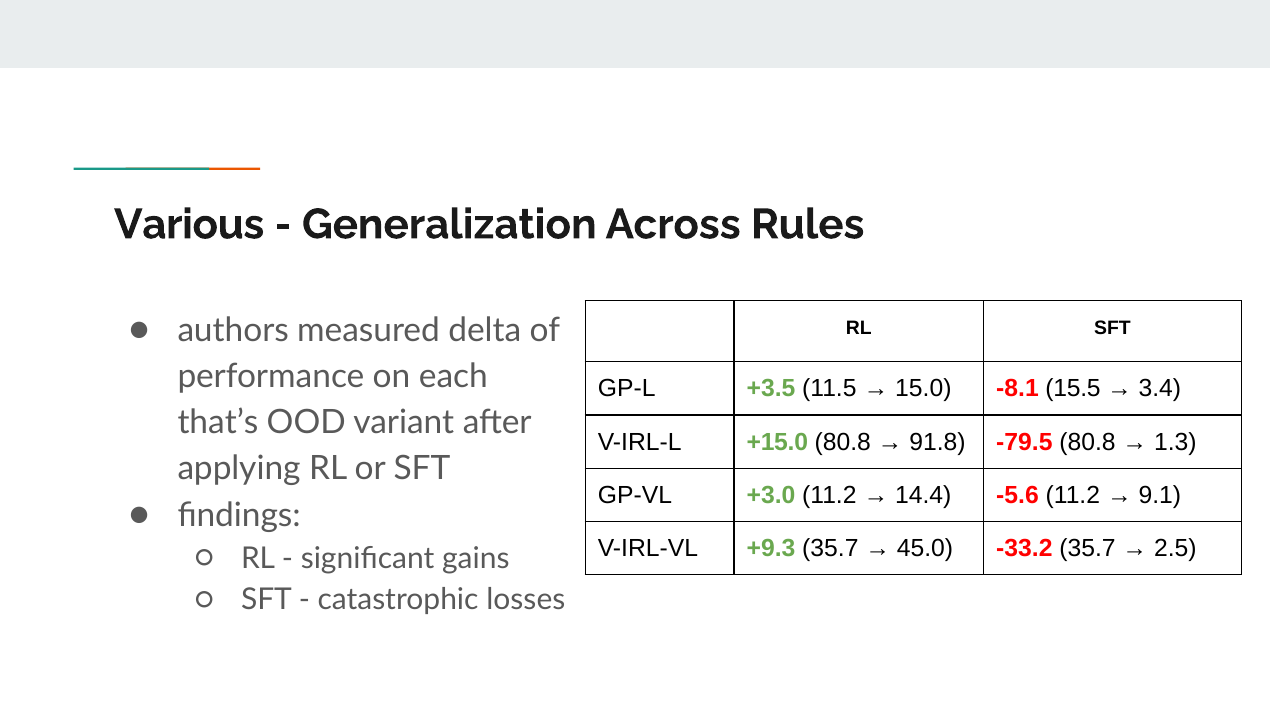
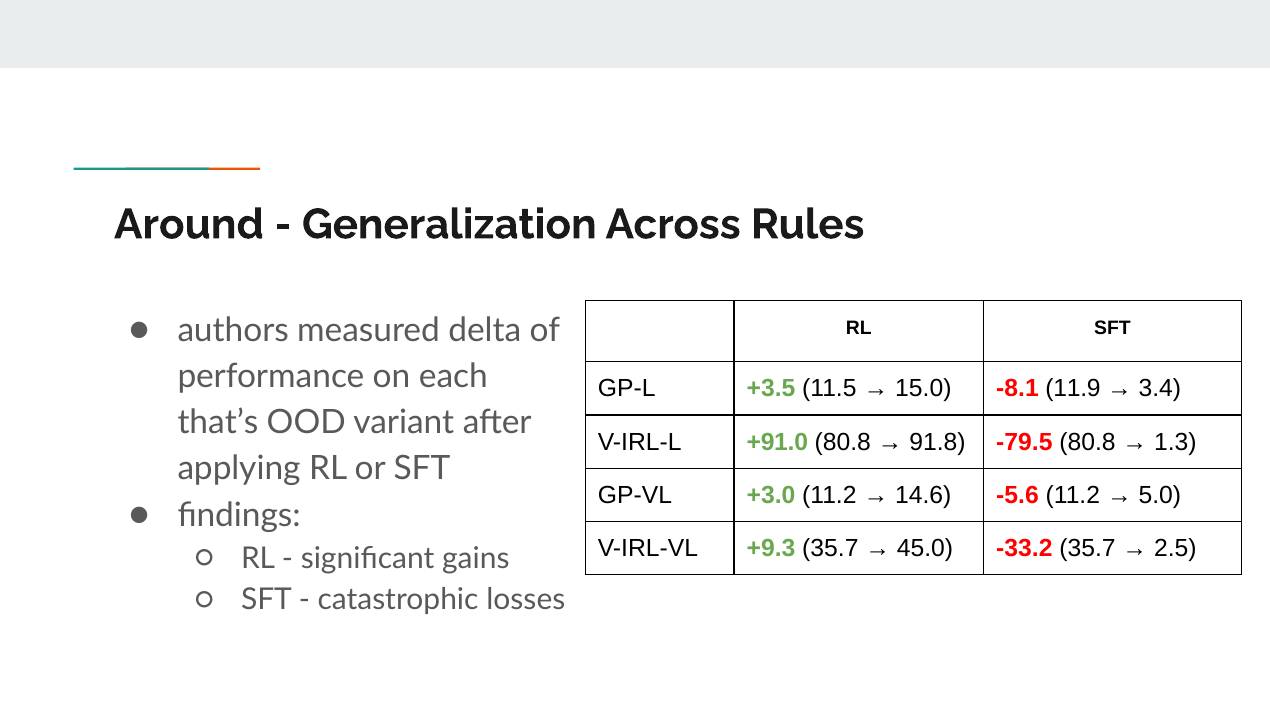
Various: Various -> Around
15.5: 15.5 -> 11.9
+15.0: +15.0 -> +91.0
14.4: 14.4 -> 14.6
9.1: 9.1 -> 5.0
